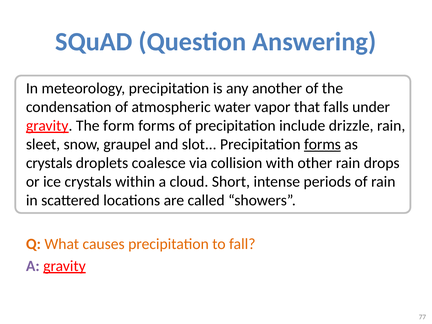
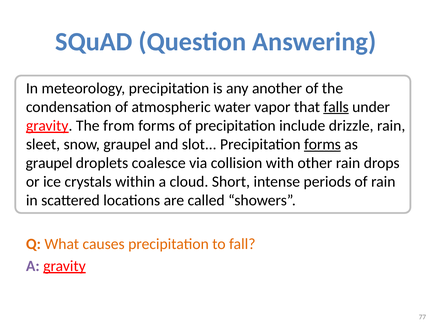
falls underline: none -> present
form: form -> from
crystals at (49, 163): crystals -> graupel
